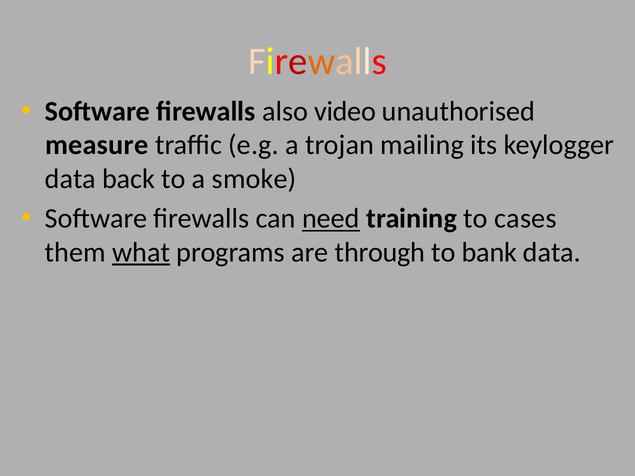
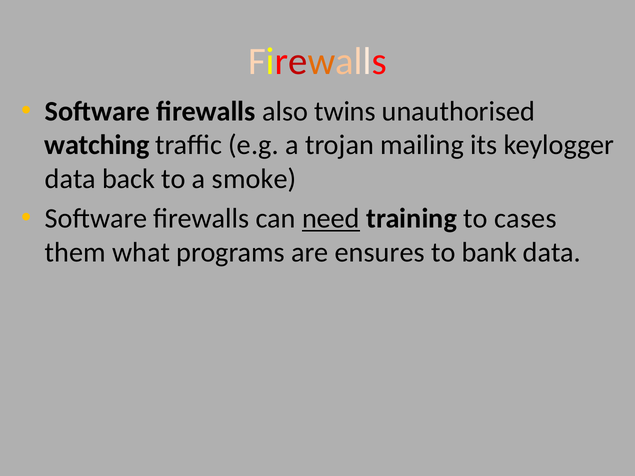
video: video -> twins
measure: measure -> watching
what underline: present -> none
through: through -> ensures
